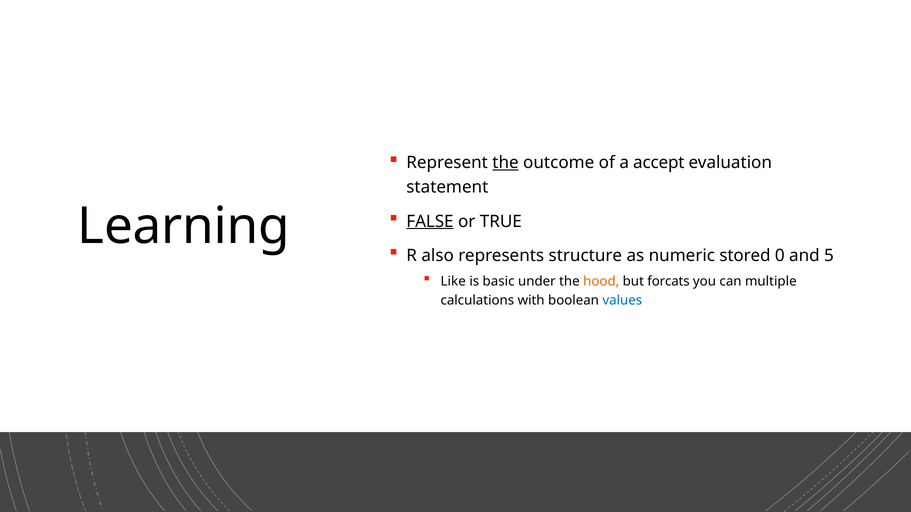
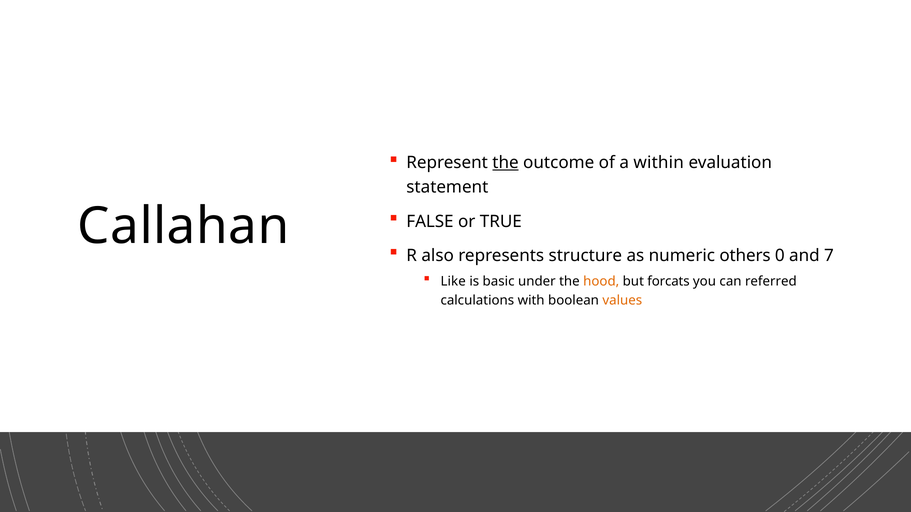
accept: accept -> within
FALSE underline: present -> none
Learning: Learning -> Callahan
stored: stored -> others
5: 5 -> 7
multiple: multiple -> referred
values colour: blue -> orange
